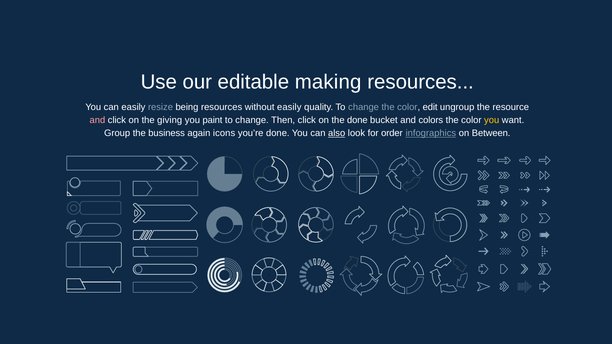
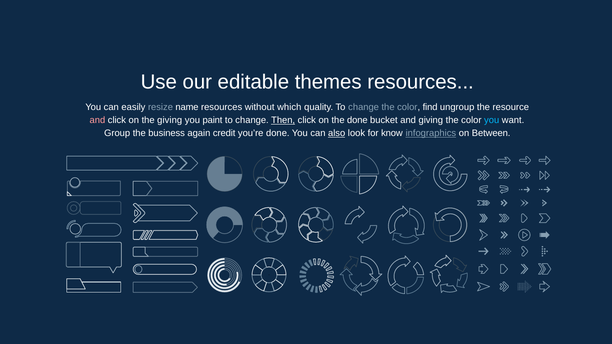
making: making -> themes
being: being -> name
without easily: easily -> which
edit: edit -> find
Then underline: none -> present
and colors: colors -> giving
you at (492, 120) colour: yellow -> light blue
icons: icons -> credit
order: order -> know
